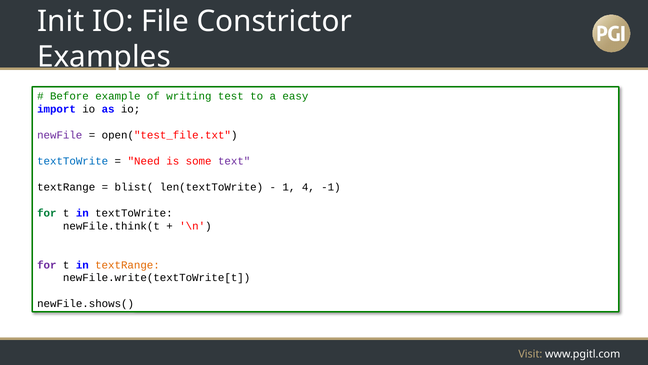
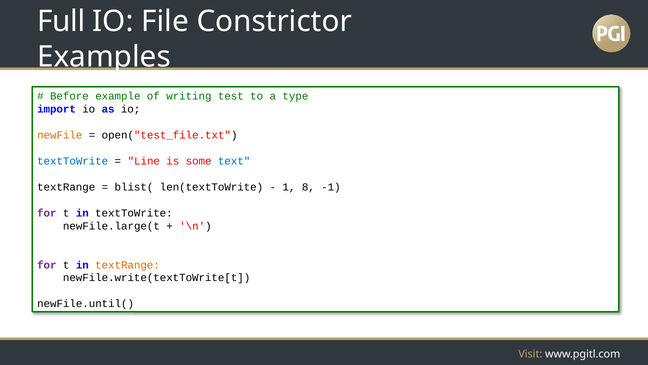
Init: Init -> Full
easy: easy -> type
newFile colour: purple -> orange
Need: Need -> Line
text colour: purple -> blue
4: 4 -> 8
for at (47, 213) colour: green -> purple
newFile.think(t: newFile.think(t -> newFile.large(t
newFile.shows(: newFile.shows( -> newFile.until(
